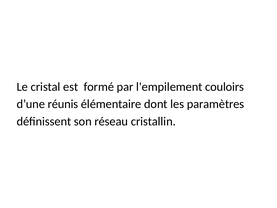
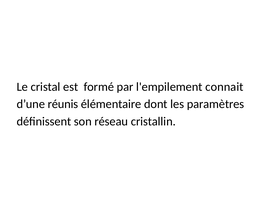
couloirs: couloirs -> connait
